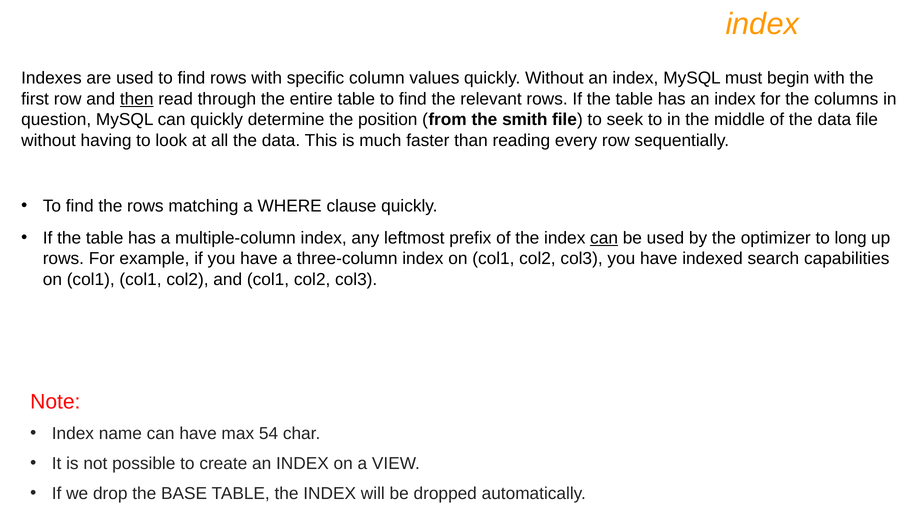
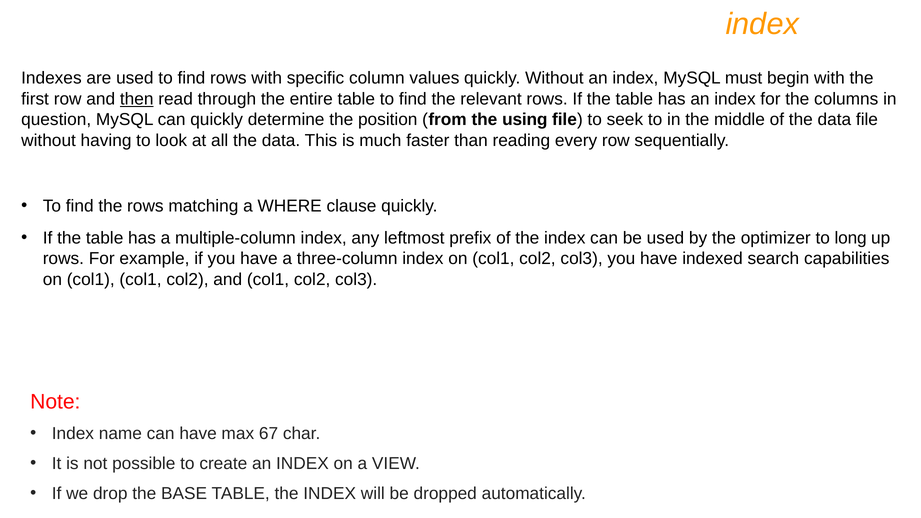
smith: smith -> using
can at (604, 238) underline: present -> none
54: 54 -> 67
